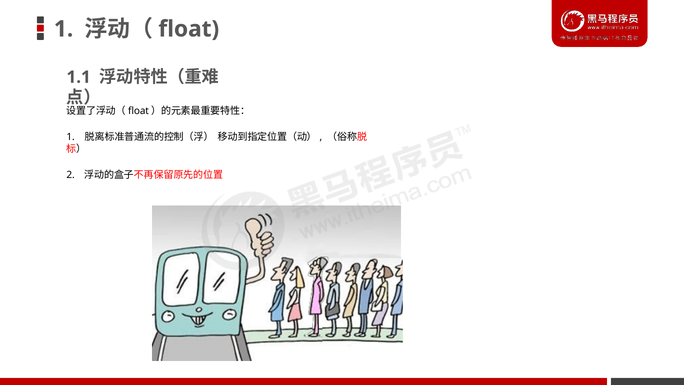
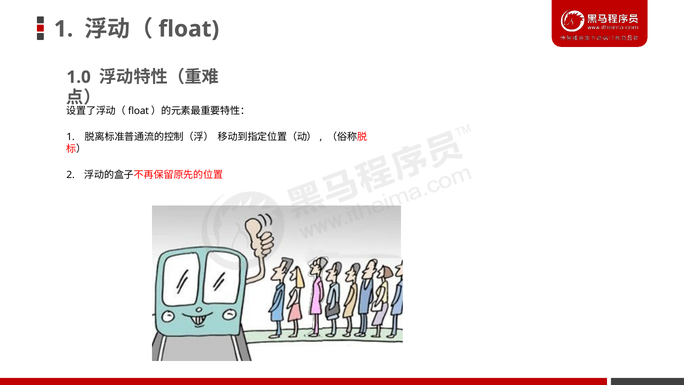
1.1: 1.1 -> 1.0
